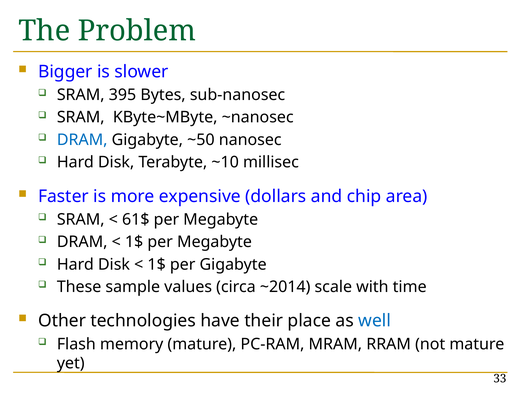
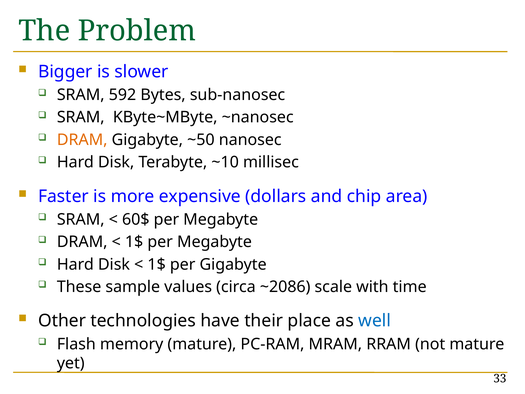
395: 395 -> 592
DRAM at (82, 140) colour: blue -> orange
61$: 61$ -> 60$
~2014: ~2014 -> ~2086
